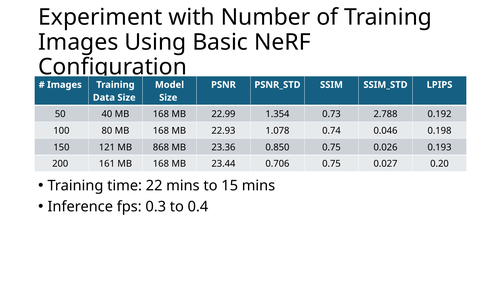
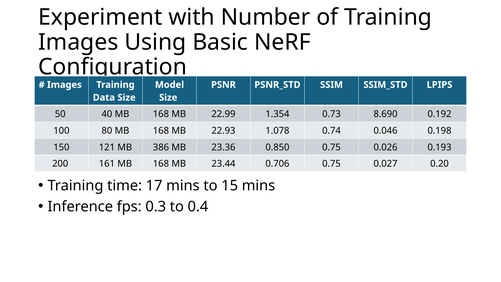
2.788: 2.788 -> 8.690
868: 868 -> 386
22: 22 -> 17
